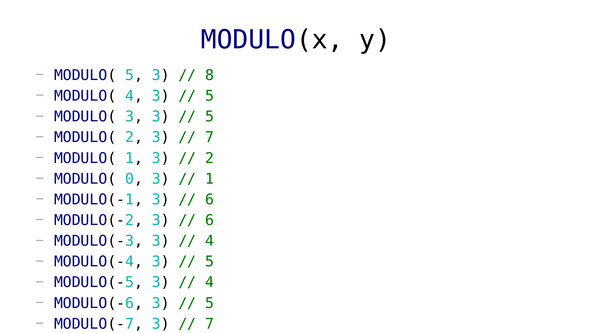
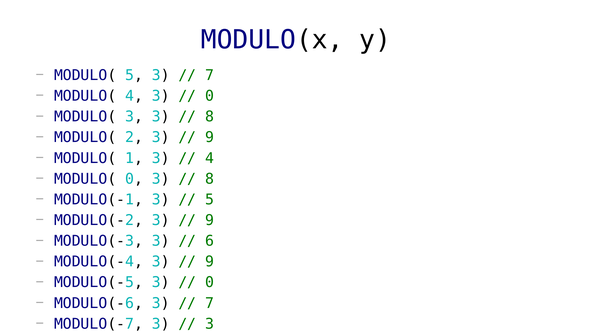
8 at (210, 75): 8 -> 7
5 at (210, 96): 5 -> 0
5 at (210, 117): 5 -> 8
7 at (210, 137): 7 -> 9
2 at (210, 158): 2 -> 4
1 at (210, 179): 1 -> 8
6 at (210, 200): 6 -> 5
6 at (210, 220): 6 -> 9
4 at (210, 241): 4 -> 6
5 at (210, 262): 5 -> 9
4 at (210, 282): 4 -> 0
5 at (210, 303): 5 -> 7
7 at (210, 324): 7 -> 3
